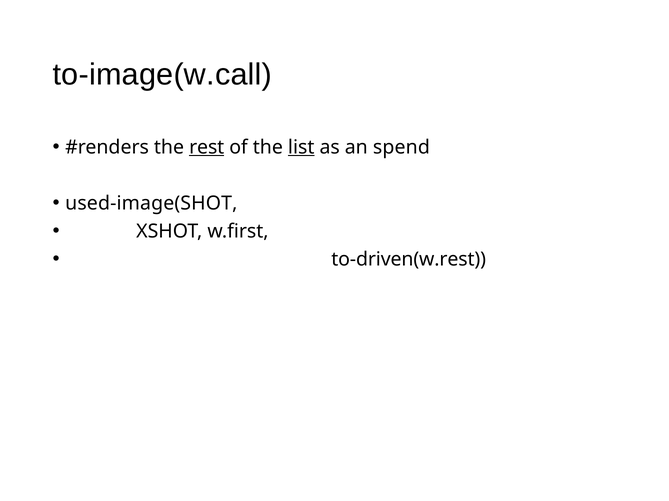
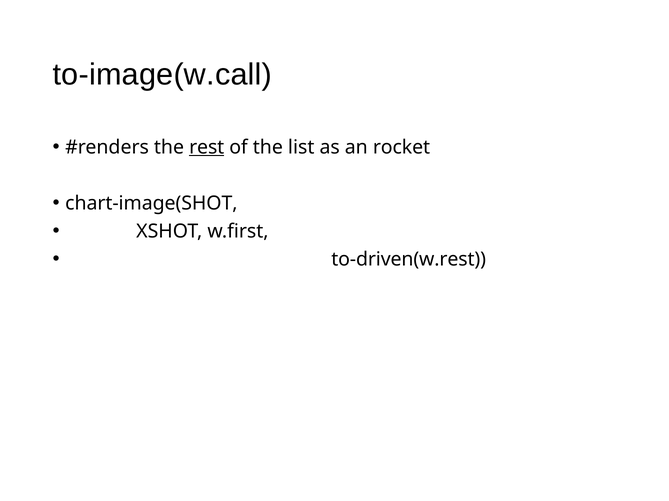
list underline: present -> none
spend: spend -> rocket
used-image(SHOT: used-image(SHOT -> chart-image(SHOT
